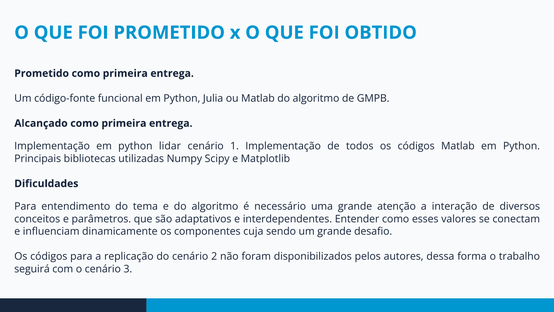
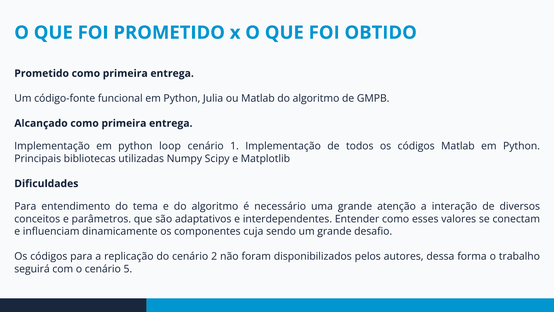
lidar: lidar -> loop
3: 3 -> 5
